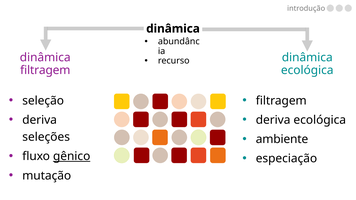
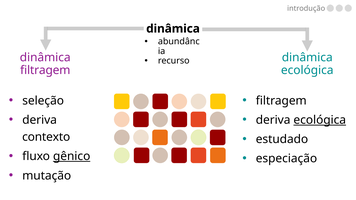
ecológica at (320, 120) underline: none -> present
ambiente: ambiente -> estudado
seleções: seleções -> contexto
